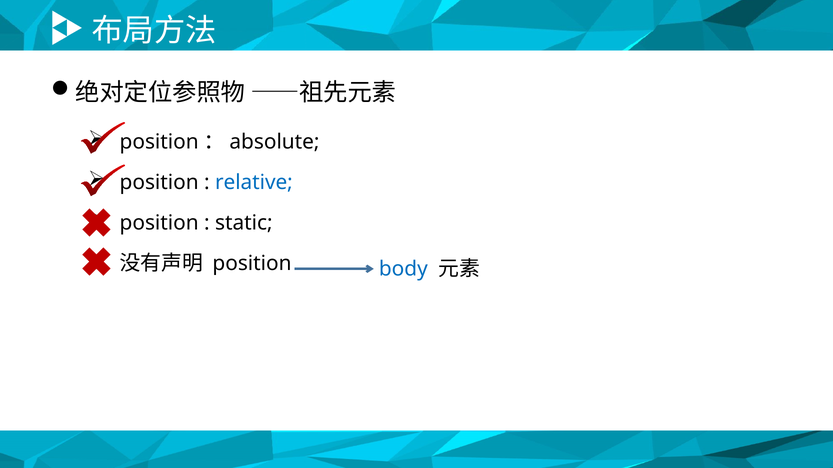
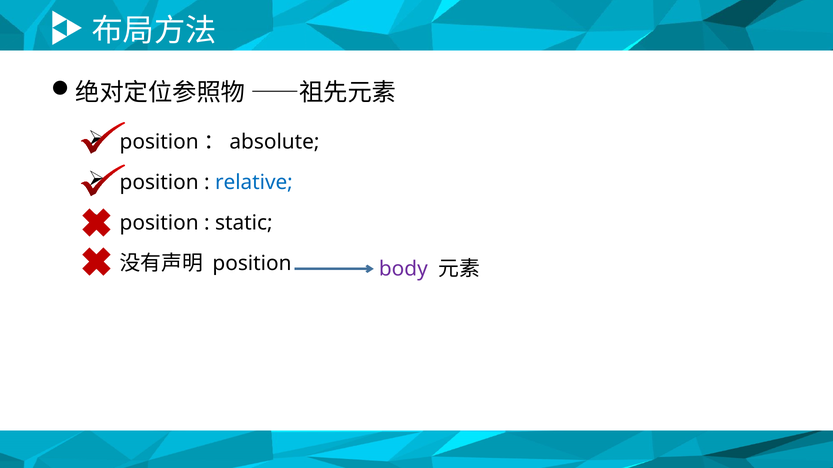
body colour: blue -> purple
